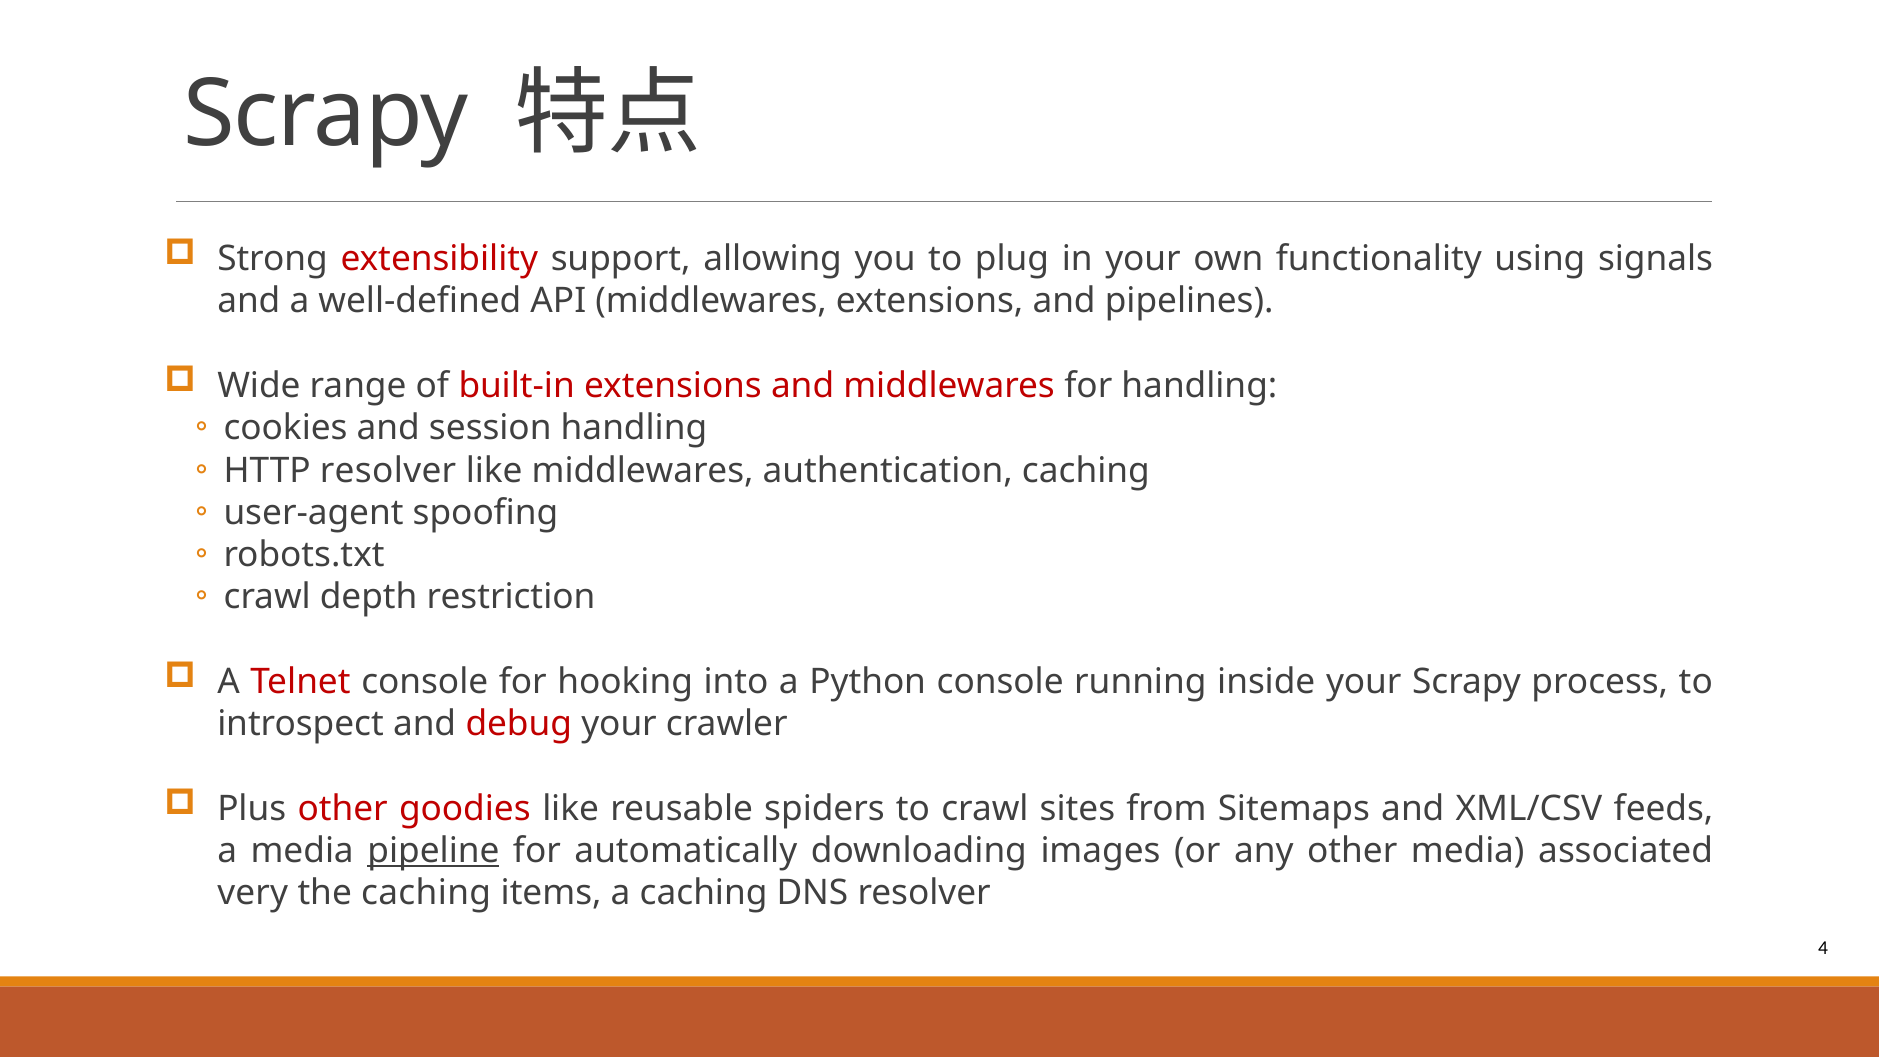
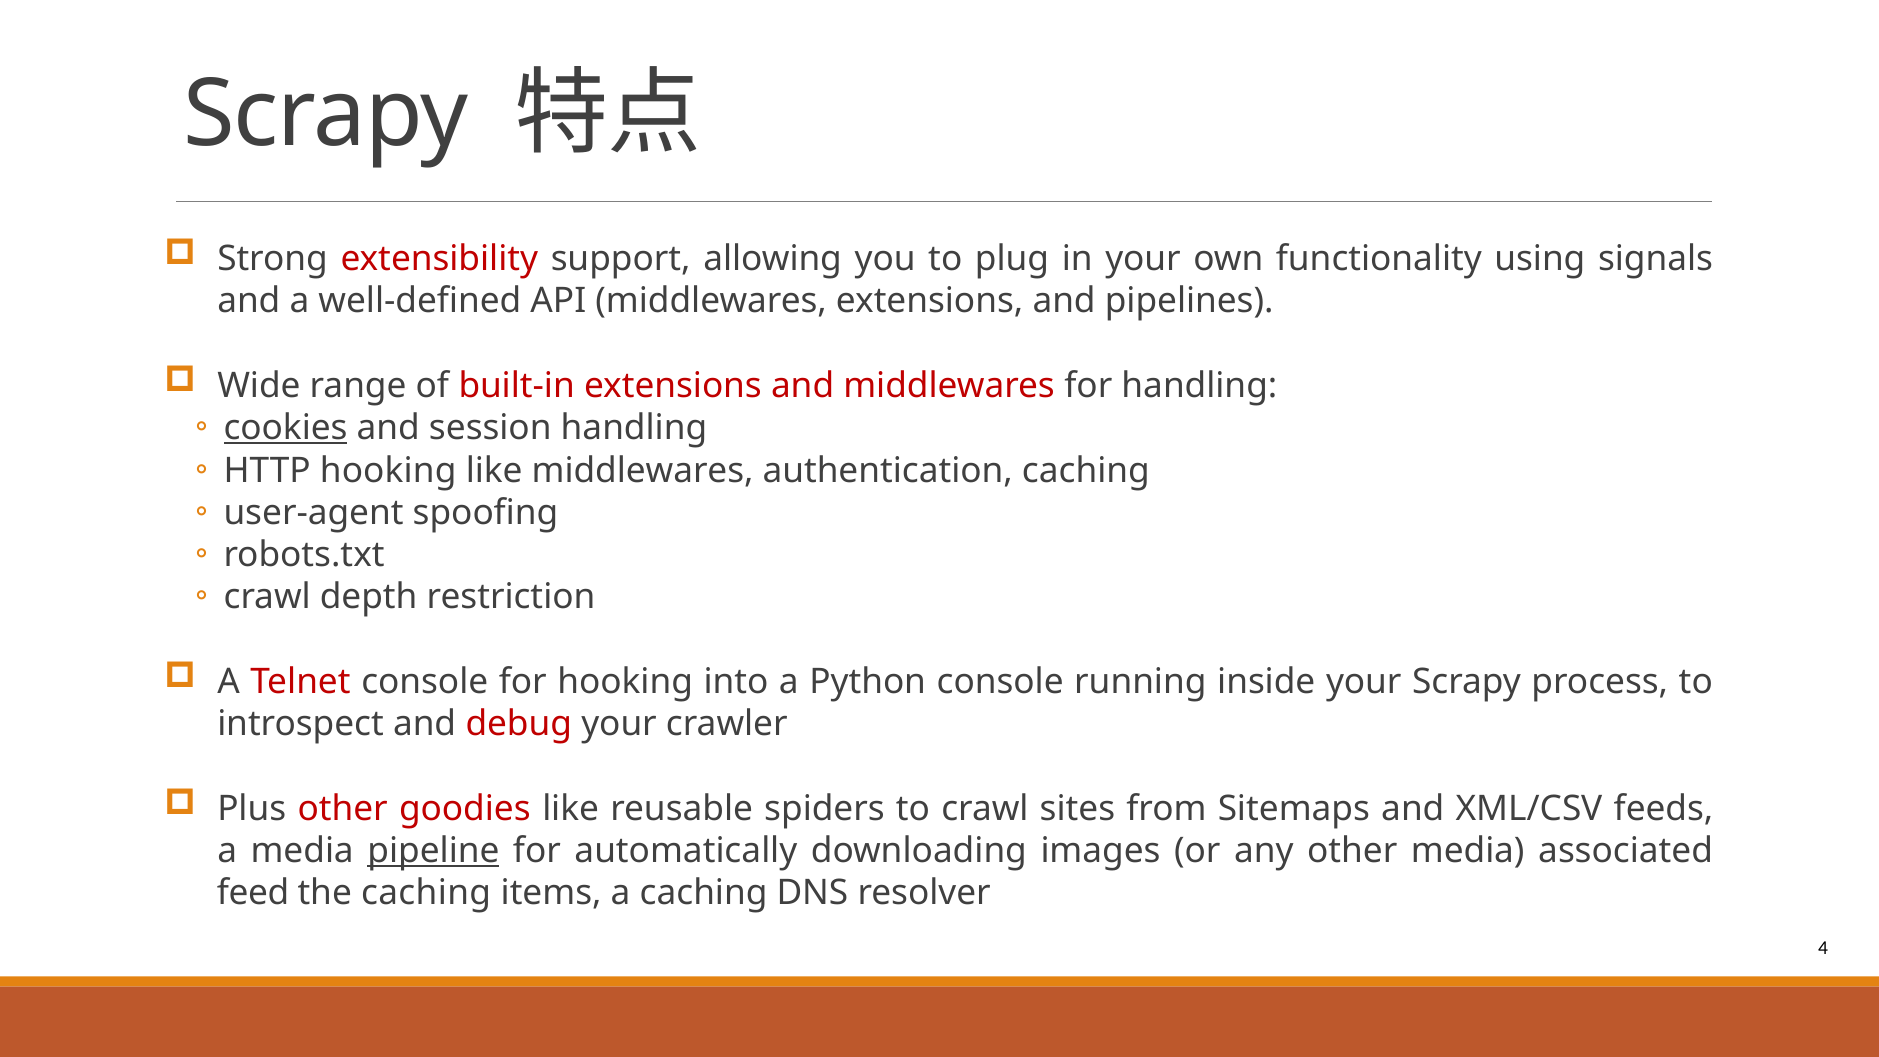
cookies underline: none -> present
HTTP resolver: resolver -> hooking
very: very -> feed
